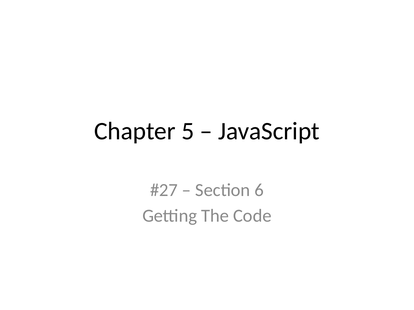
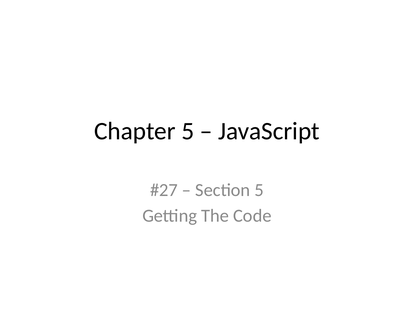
Section 6: 6 -> 5
